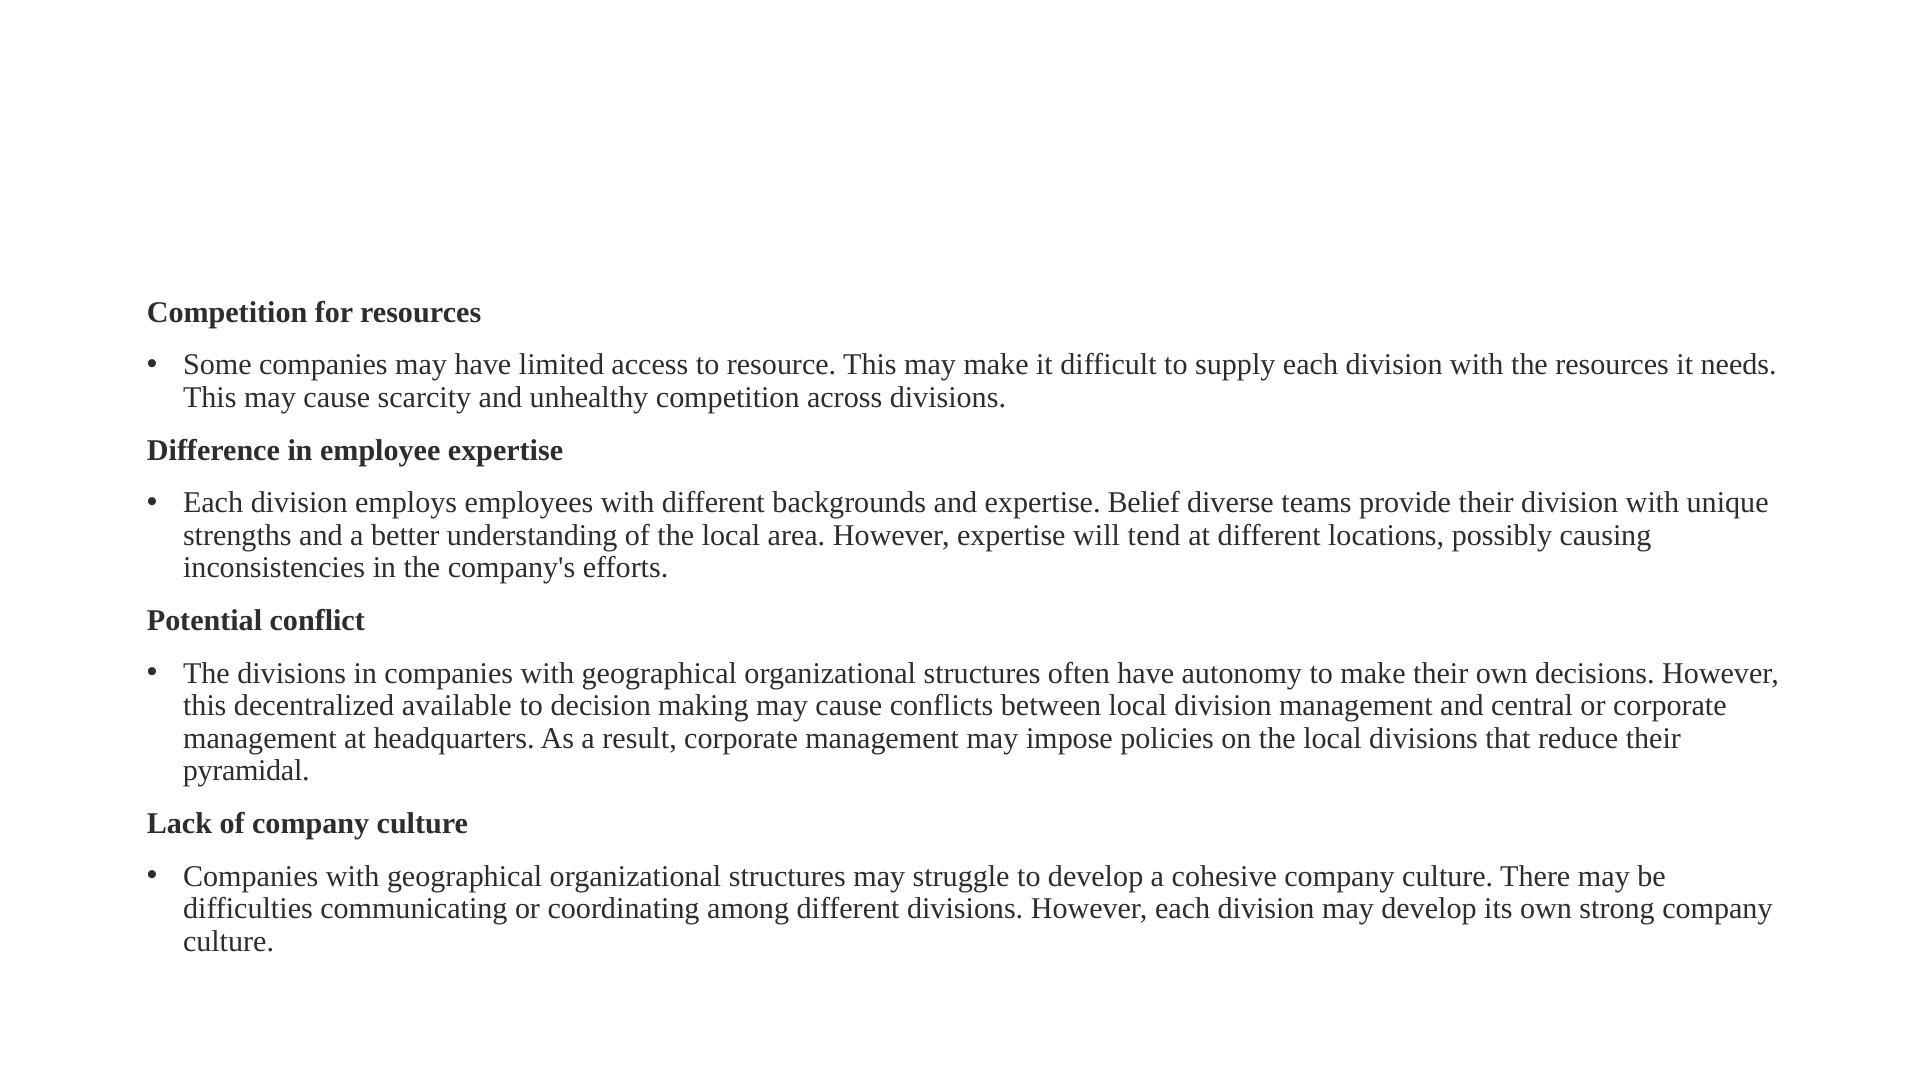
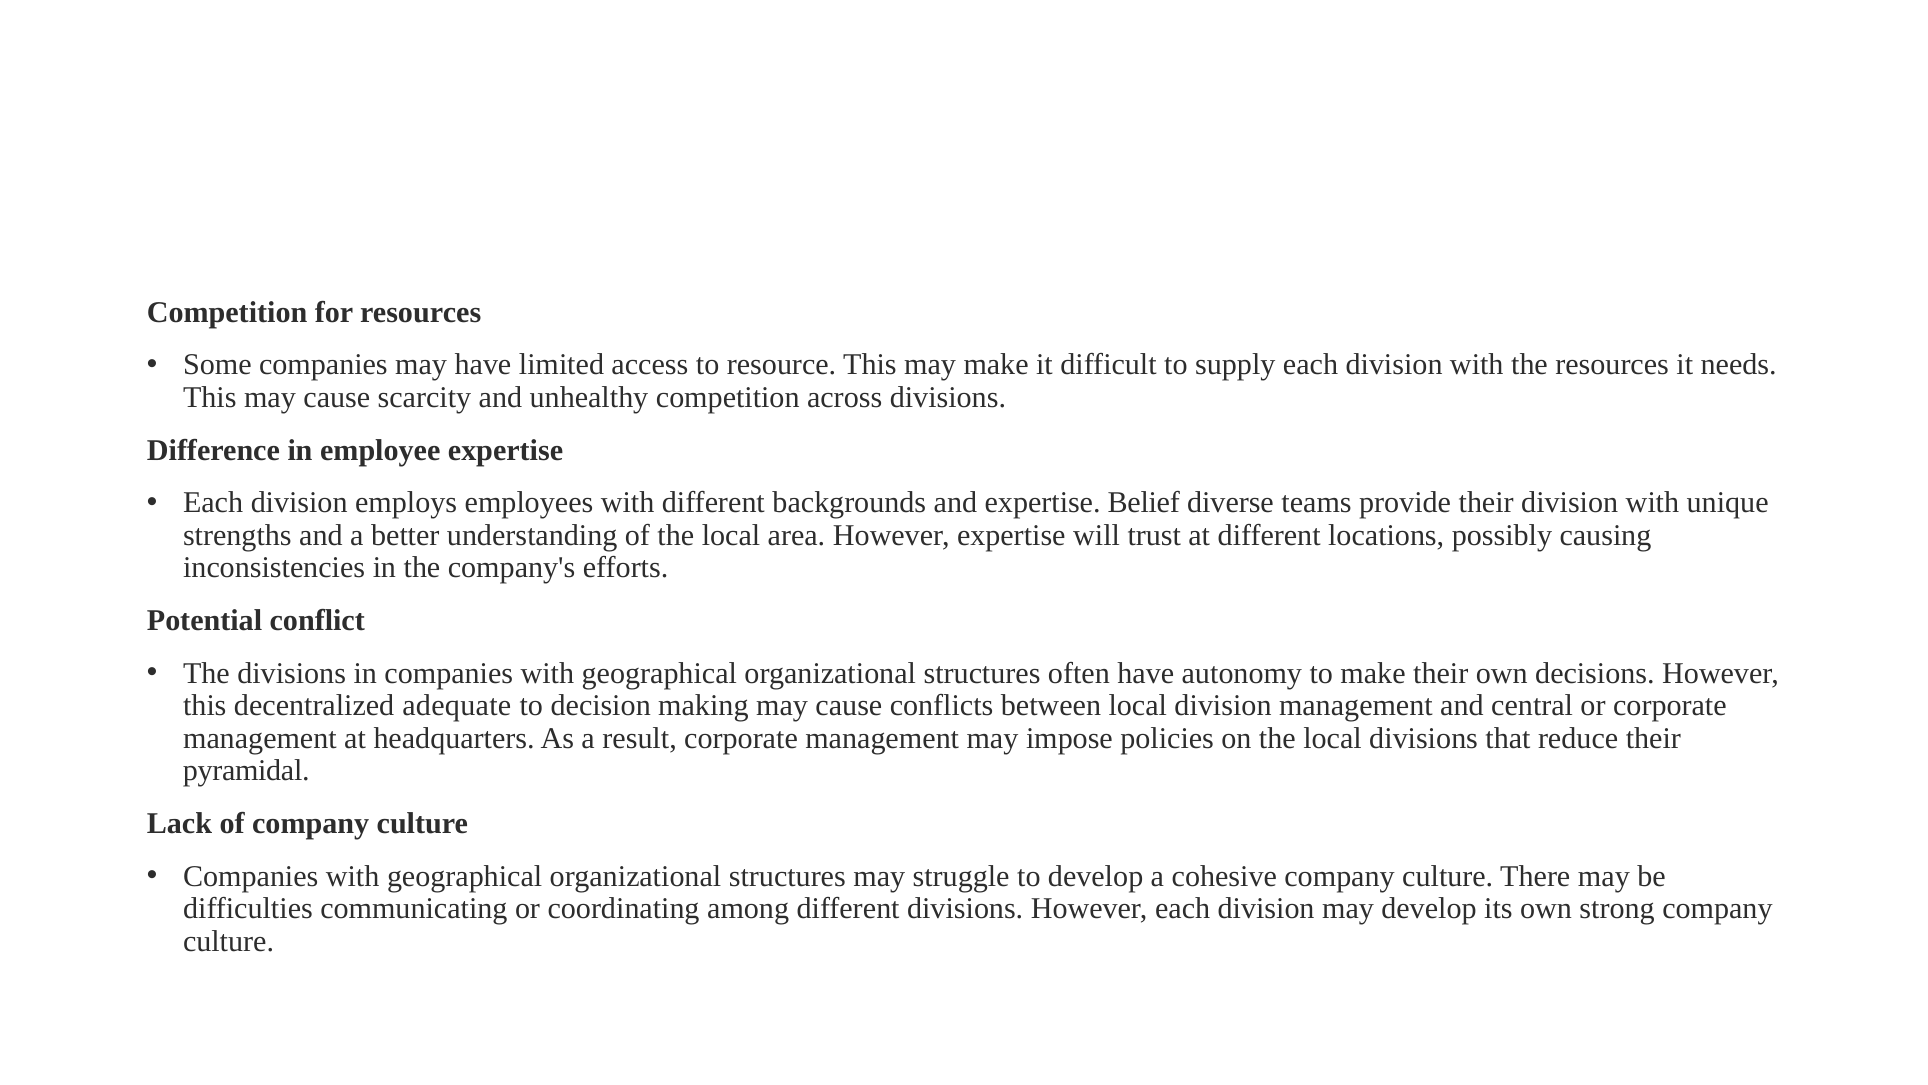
tend: tend -> trust
available: available -> adequate
